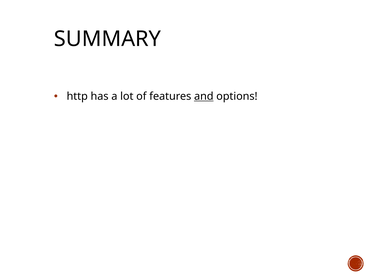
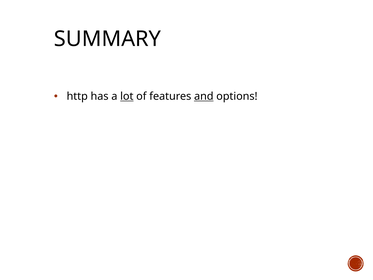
lot underline: none -> present
